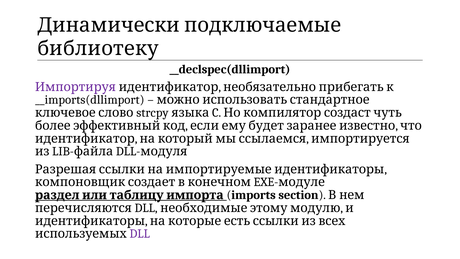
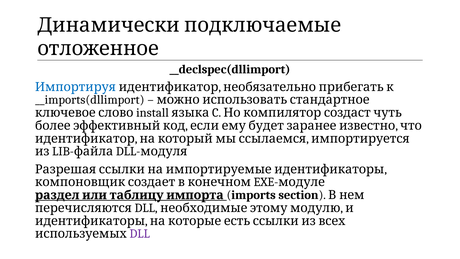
библиотеку: библиотеку -> отложенное
Импортируя colour: purple -> blue
strcpy: strcpy -> install
